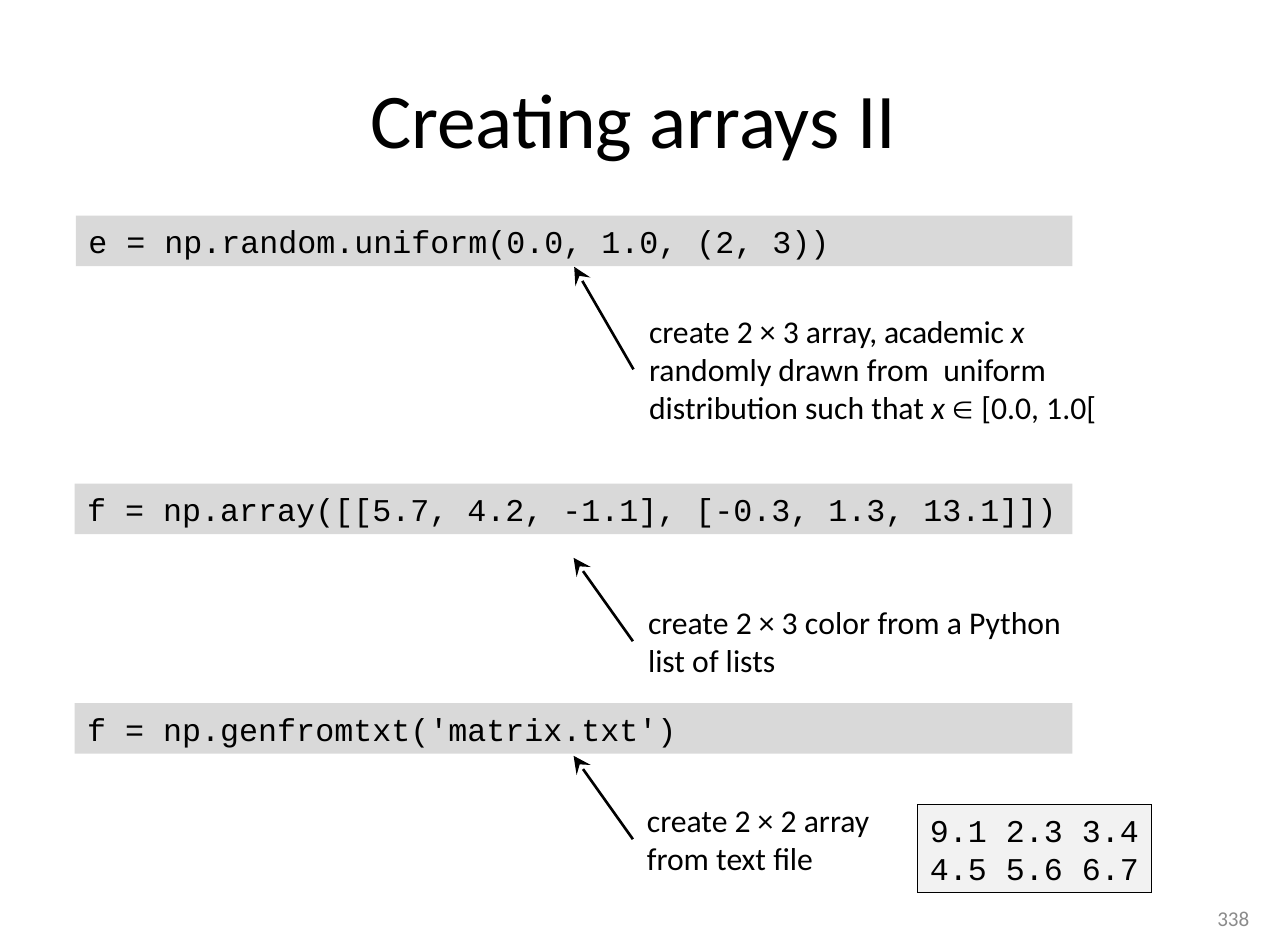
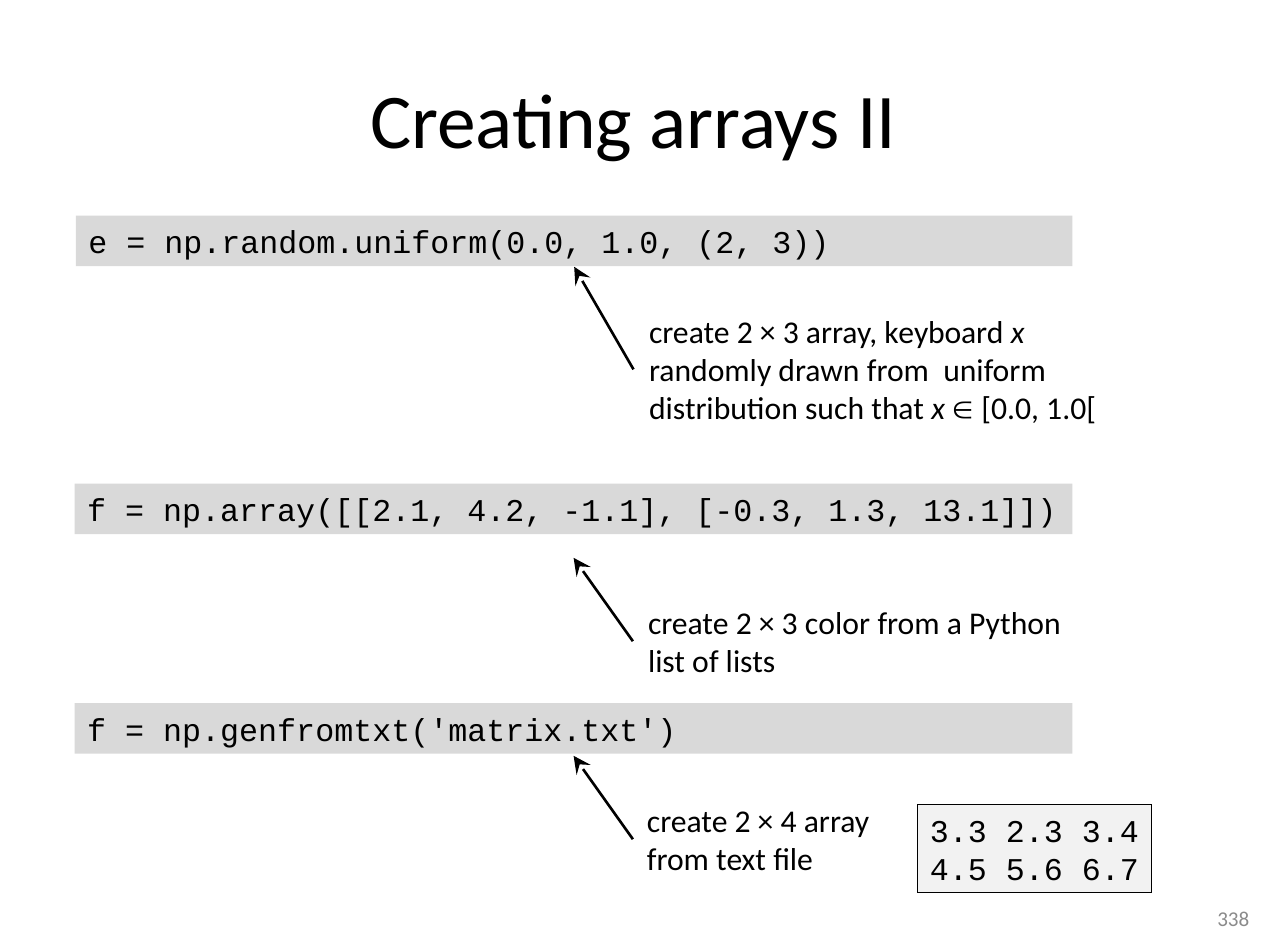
academic: academic -> keyboard
np.array([[5.7: np.array([[5.7 -> np.array([[2.1
2 at (789, 822): 2 -> 4
9.1: 9.1 -> 3.3
